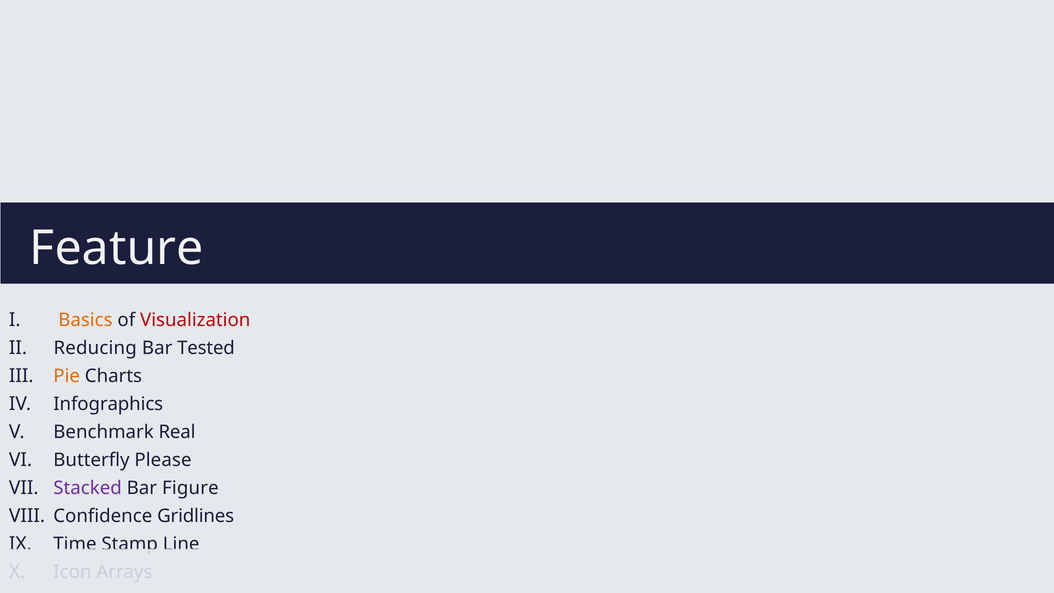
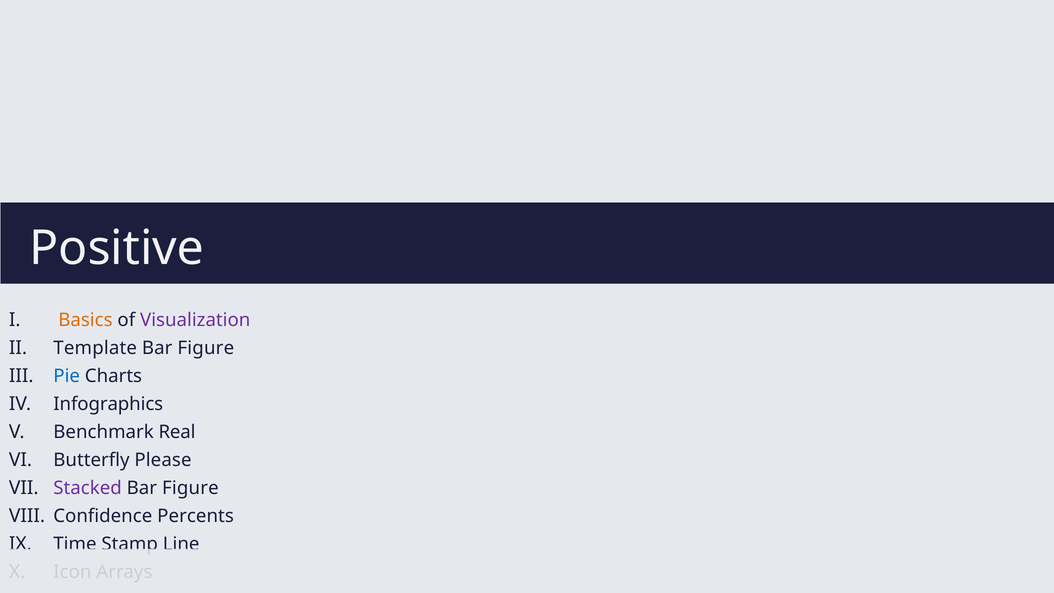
Feature: Feature -> Positive
Visualization colour: red -> purple
Reducing: Reducing -> Template
Tested at (206, 348): Tested -> Figure
Pie colour: orange -> blue
Gridlines: Gridlines -> Percents
